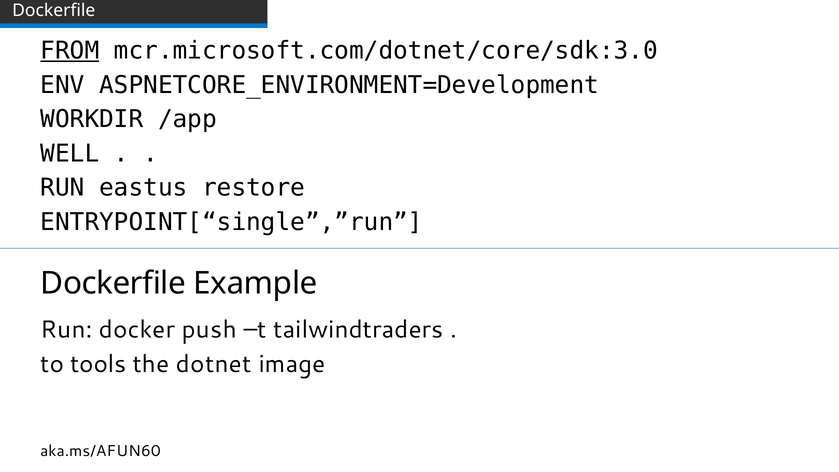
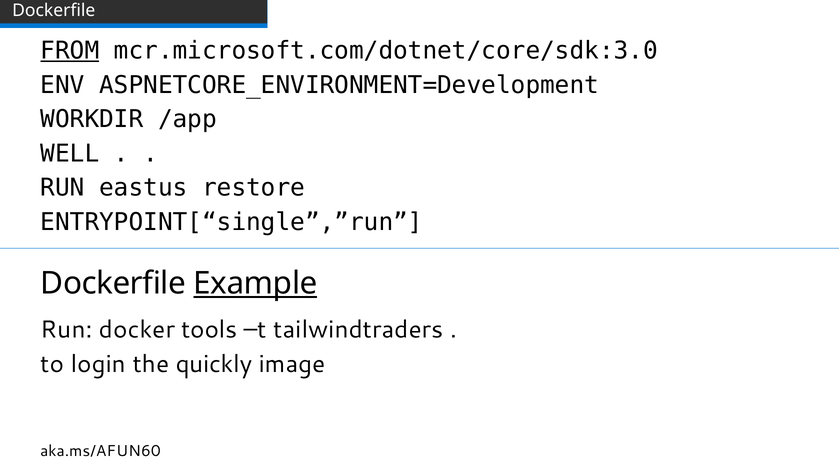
Example underline: none -> present
push: push -> tools
tools: tools -> login
dotnet: dotnet -> quickly
